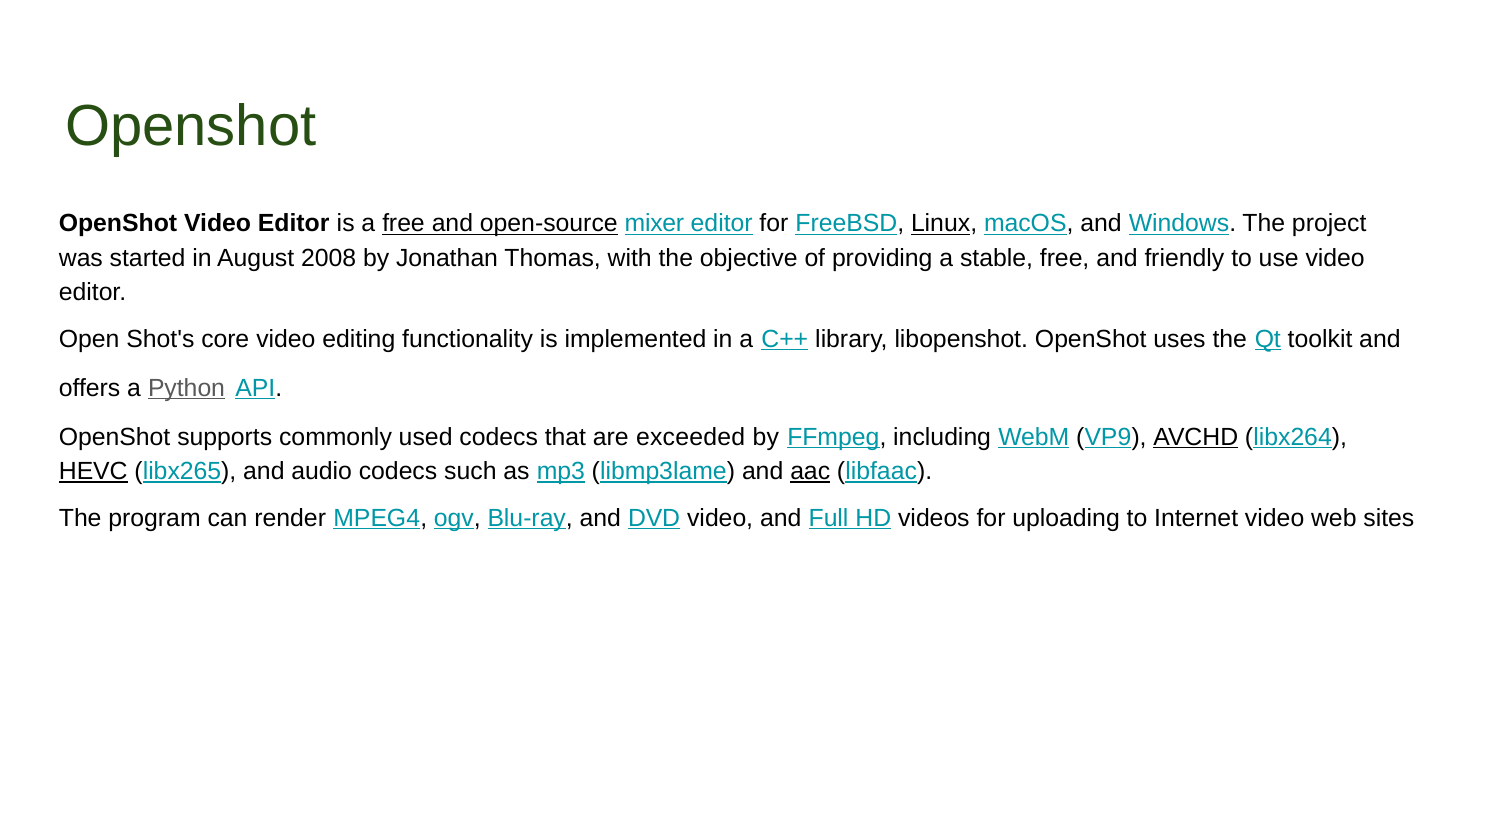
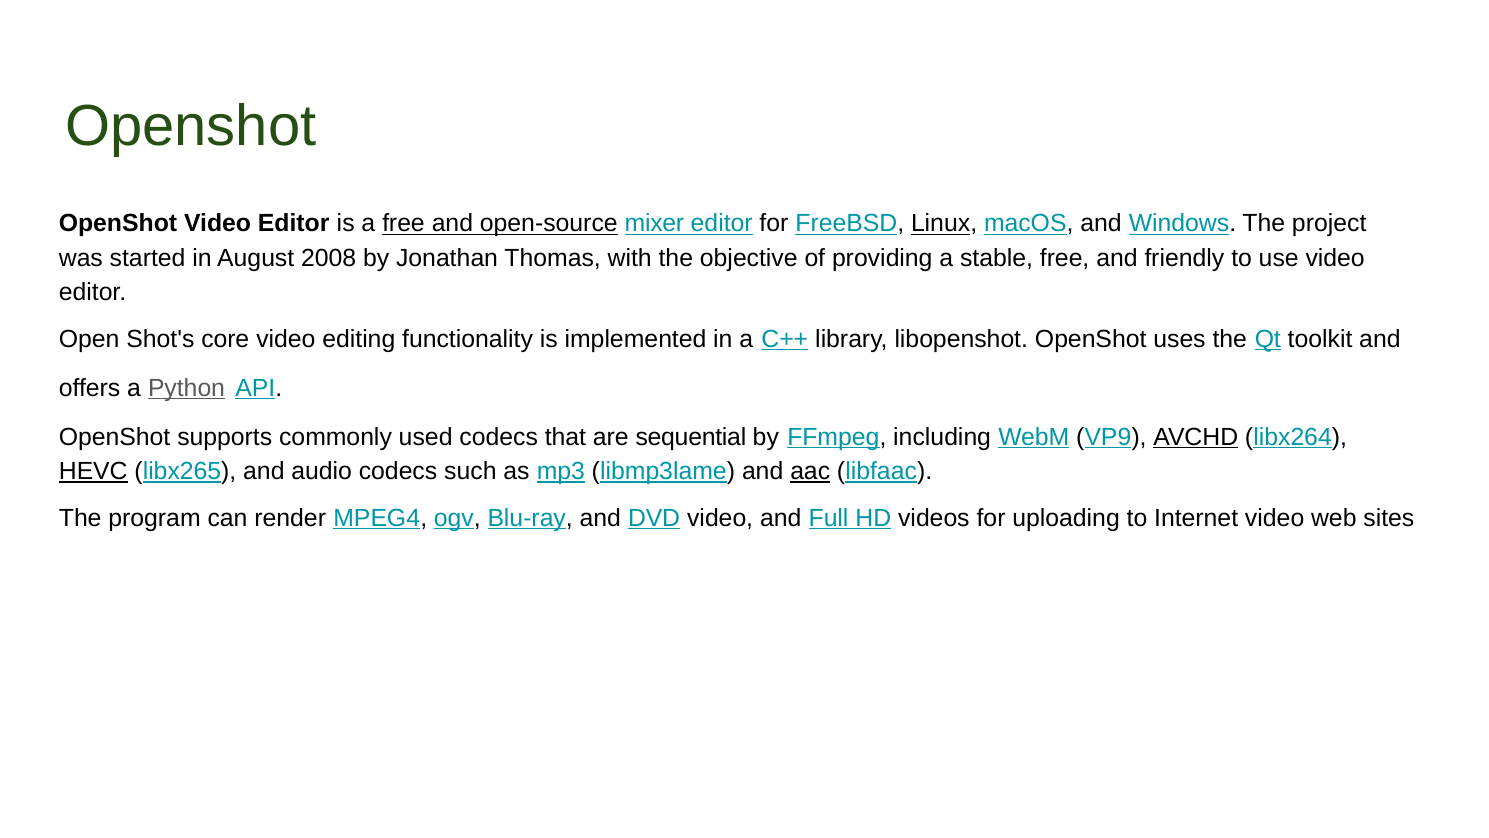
exceeded: exceeded -> sequential
